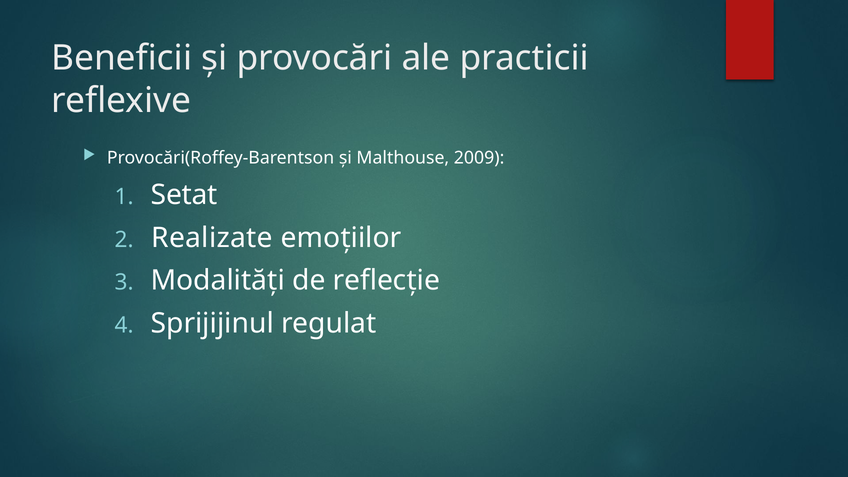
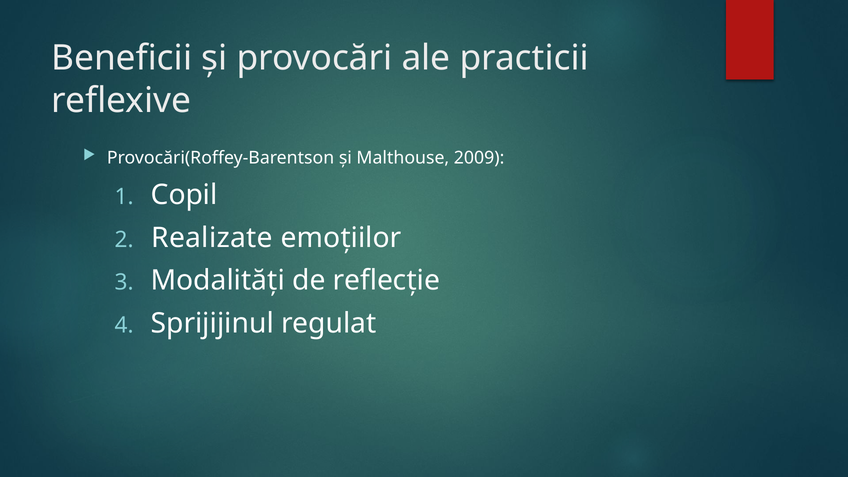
Setat: Setat -> Copil
